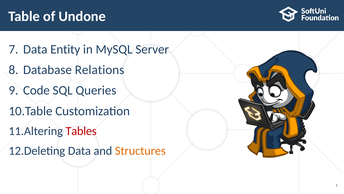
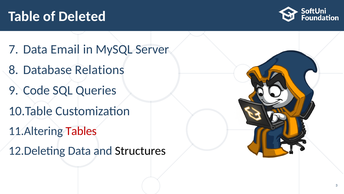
Undone: Undone -> Deleted
Entity: Entity -> Email
Structures colour: orange -> black
